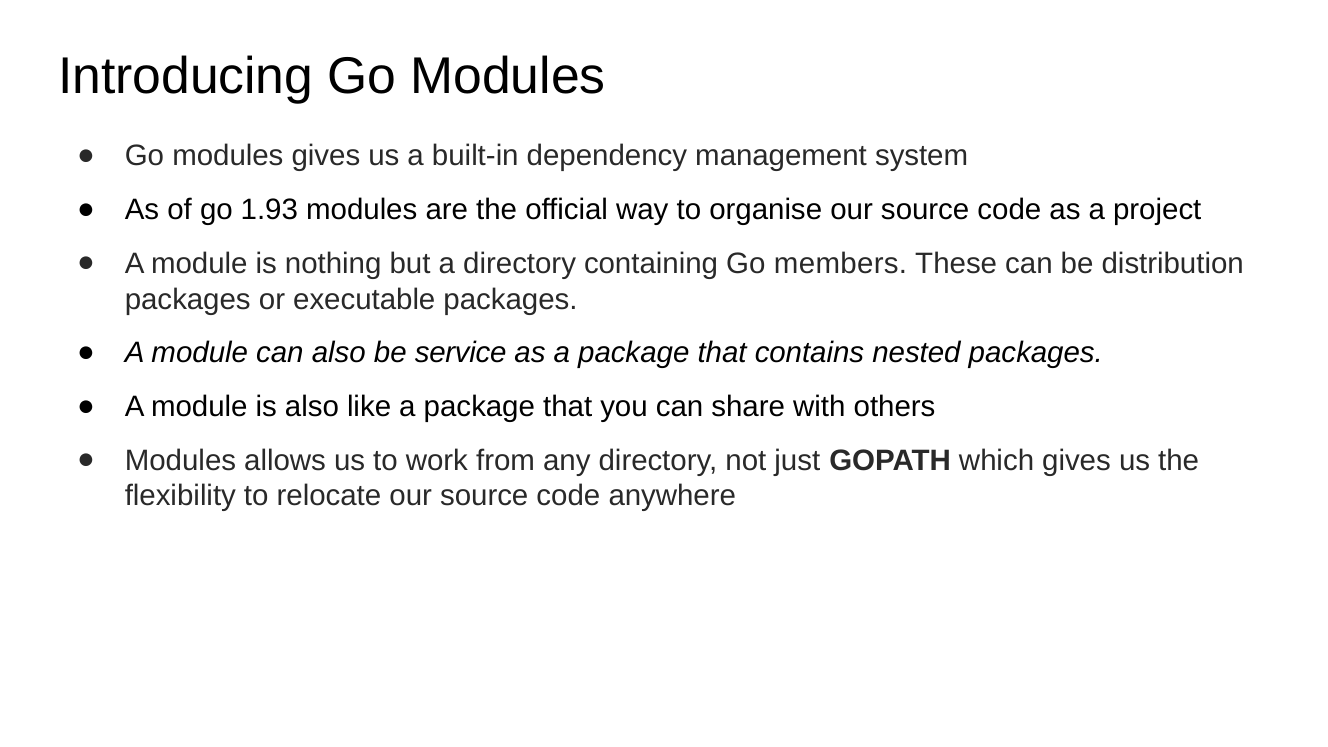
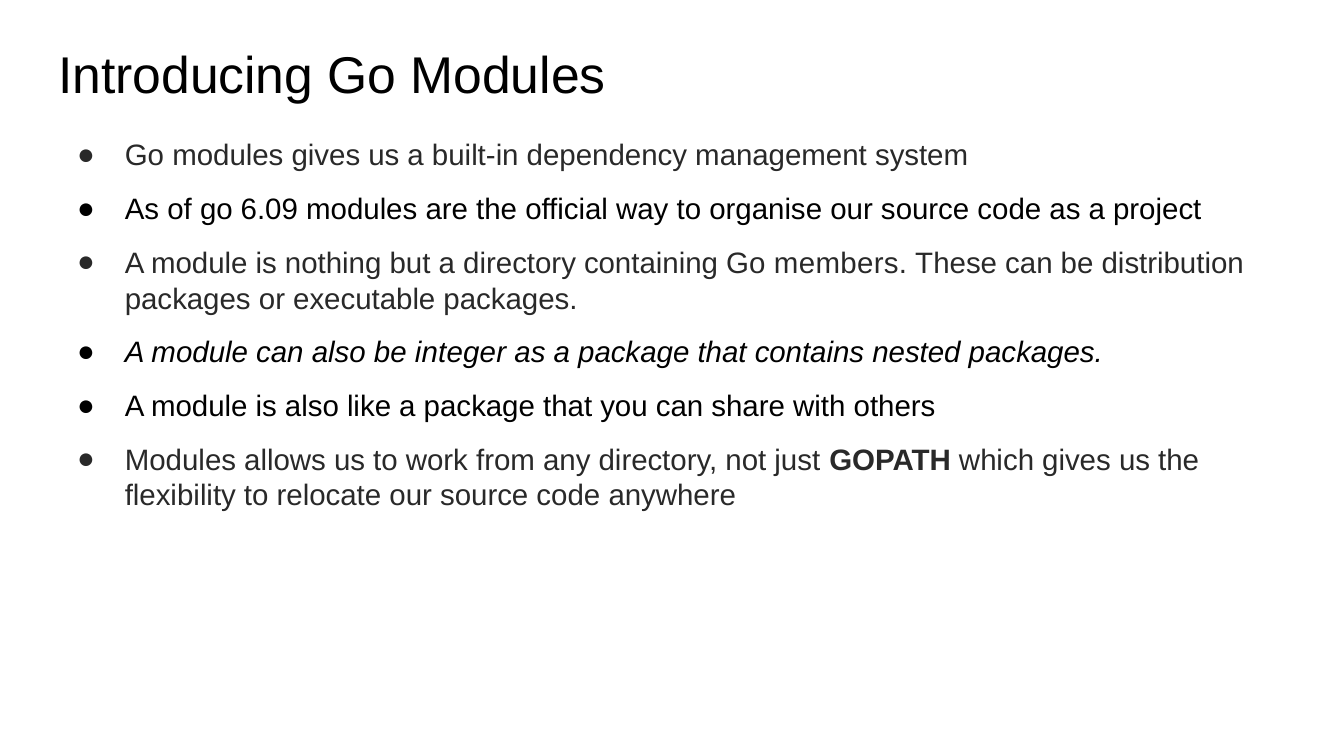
1.93: 1.93 -> 6.09
service: service -> integer
